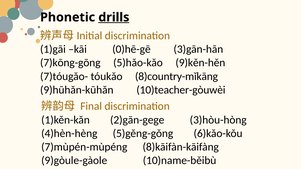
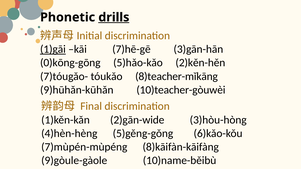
1)gāi underline: none -> present
0)hē-gē: 0)hē-gē -> 7)hē-gē
7)kōng-gōng: 7)kōng-gōng -> 0)kōng-gōng
9)kěn-hěn: 9)kěn-hěn -> 2)kěn-hěn
8)country-mǐkāng: 8)country-mǐkāng -> 8)teacher-mǐkāng
2)gān-gege: 2)gān-gege -> 2)gān-wide
